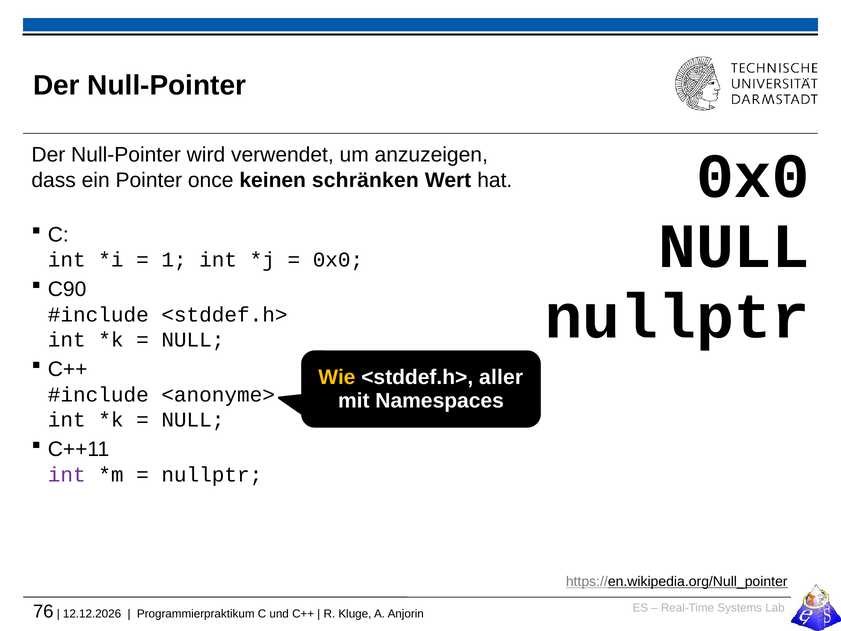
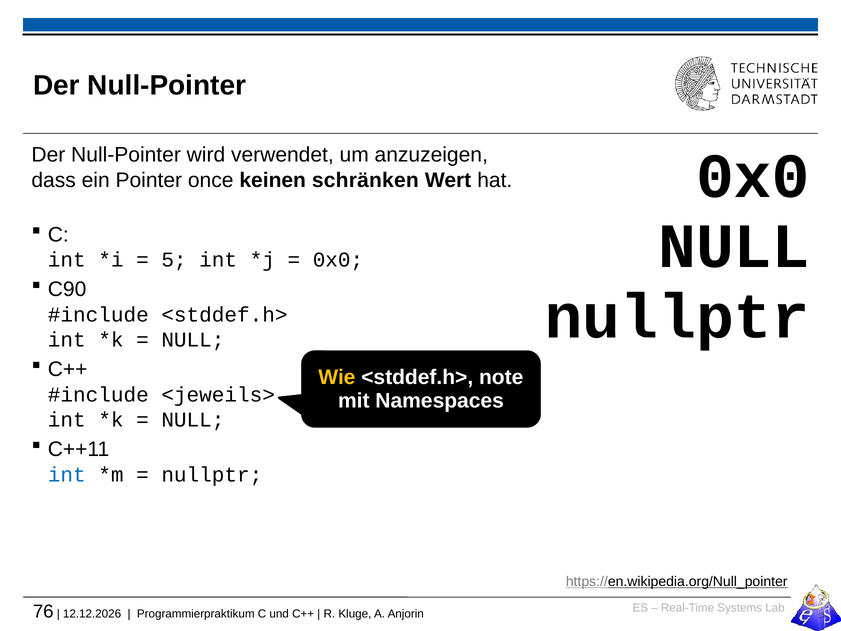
1: 1 -> 5
aller: aller -> note
<anonyme>: <anonyme> -> <jeweils>
int at (67, 474) colour: purple -> blue
